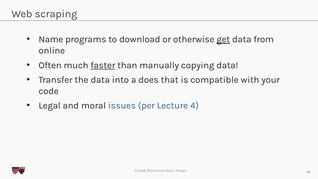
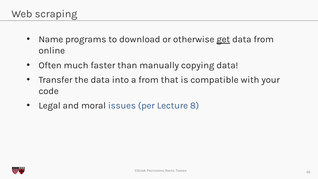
faster underline: present -> none
a does: does -> from
4: 4 -> 8
